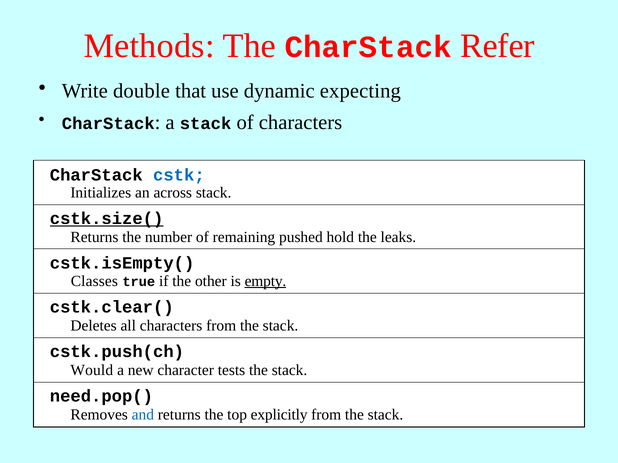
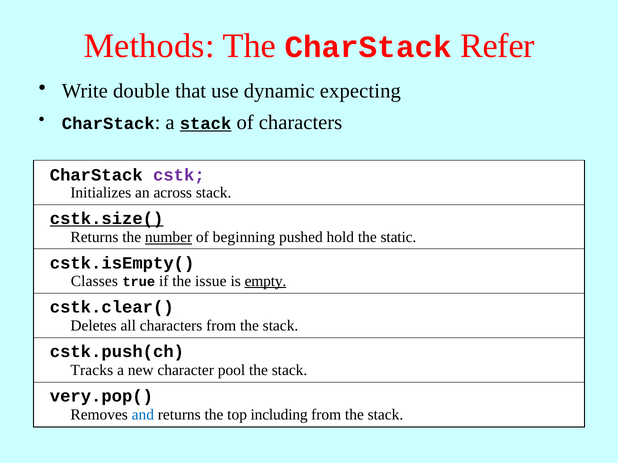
stack at (206, 124) underline: none -> present
cstk colour: blue -> purple
number underline: none -> present
remaining: remaining -> beginning
leaks: leaks -> static
other: other -> issue
Would: Would -> Tracks
tests: tests -> pool
need.pop(: need.pop( -> very.pop(
explicitly: explicitly -> including
